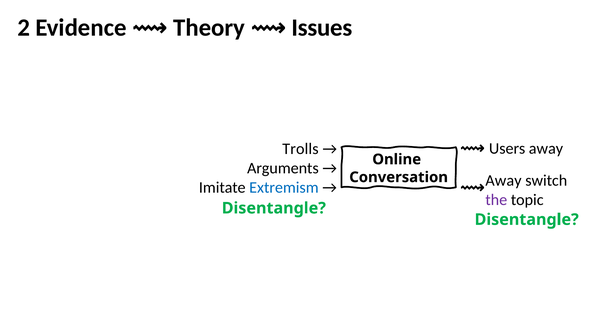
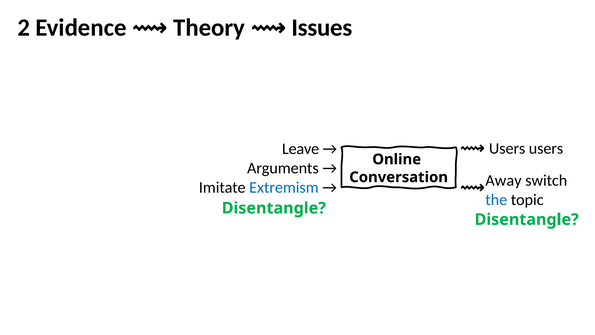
Users away: away -> users
Trolls: Trolls -> Leave
the colour: purple -> blue
